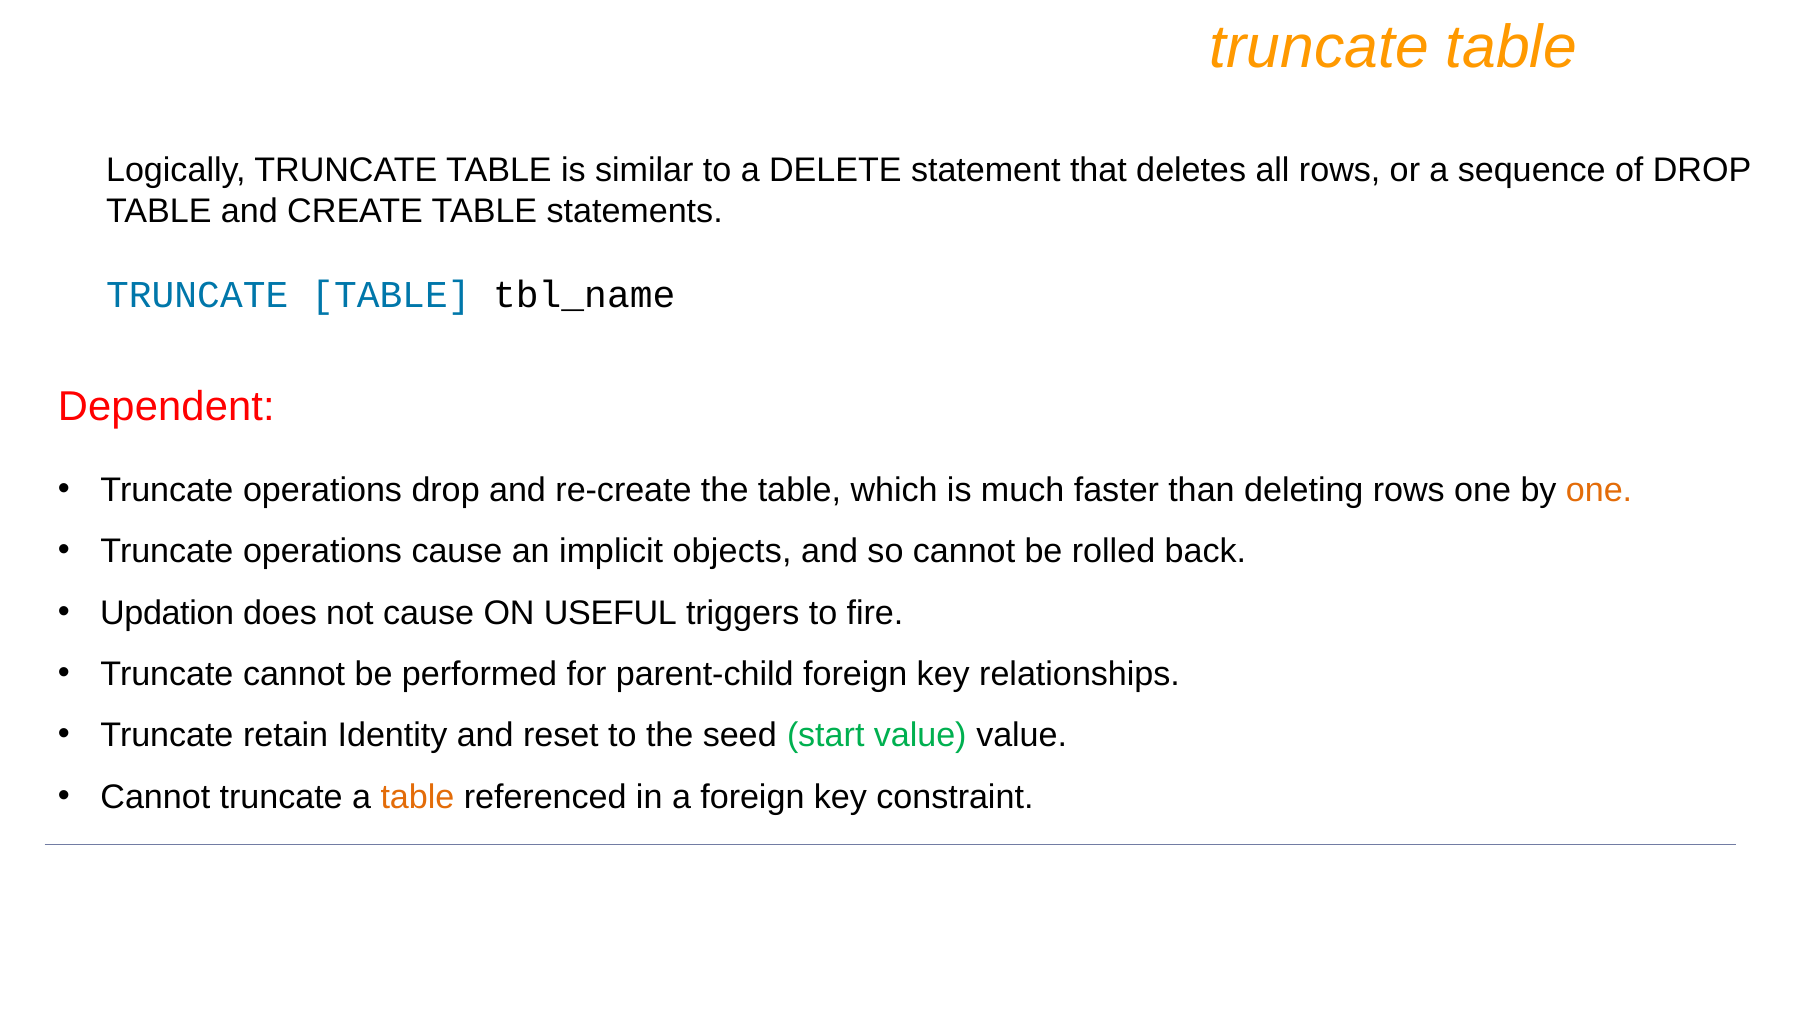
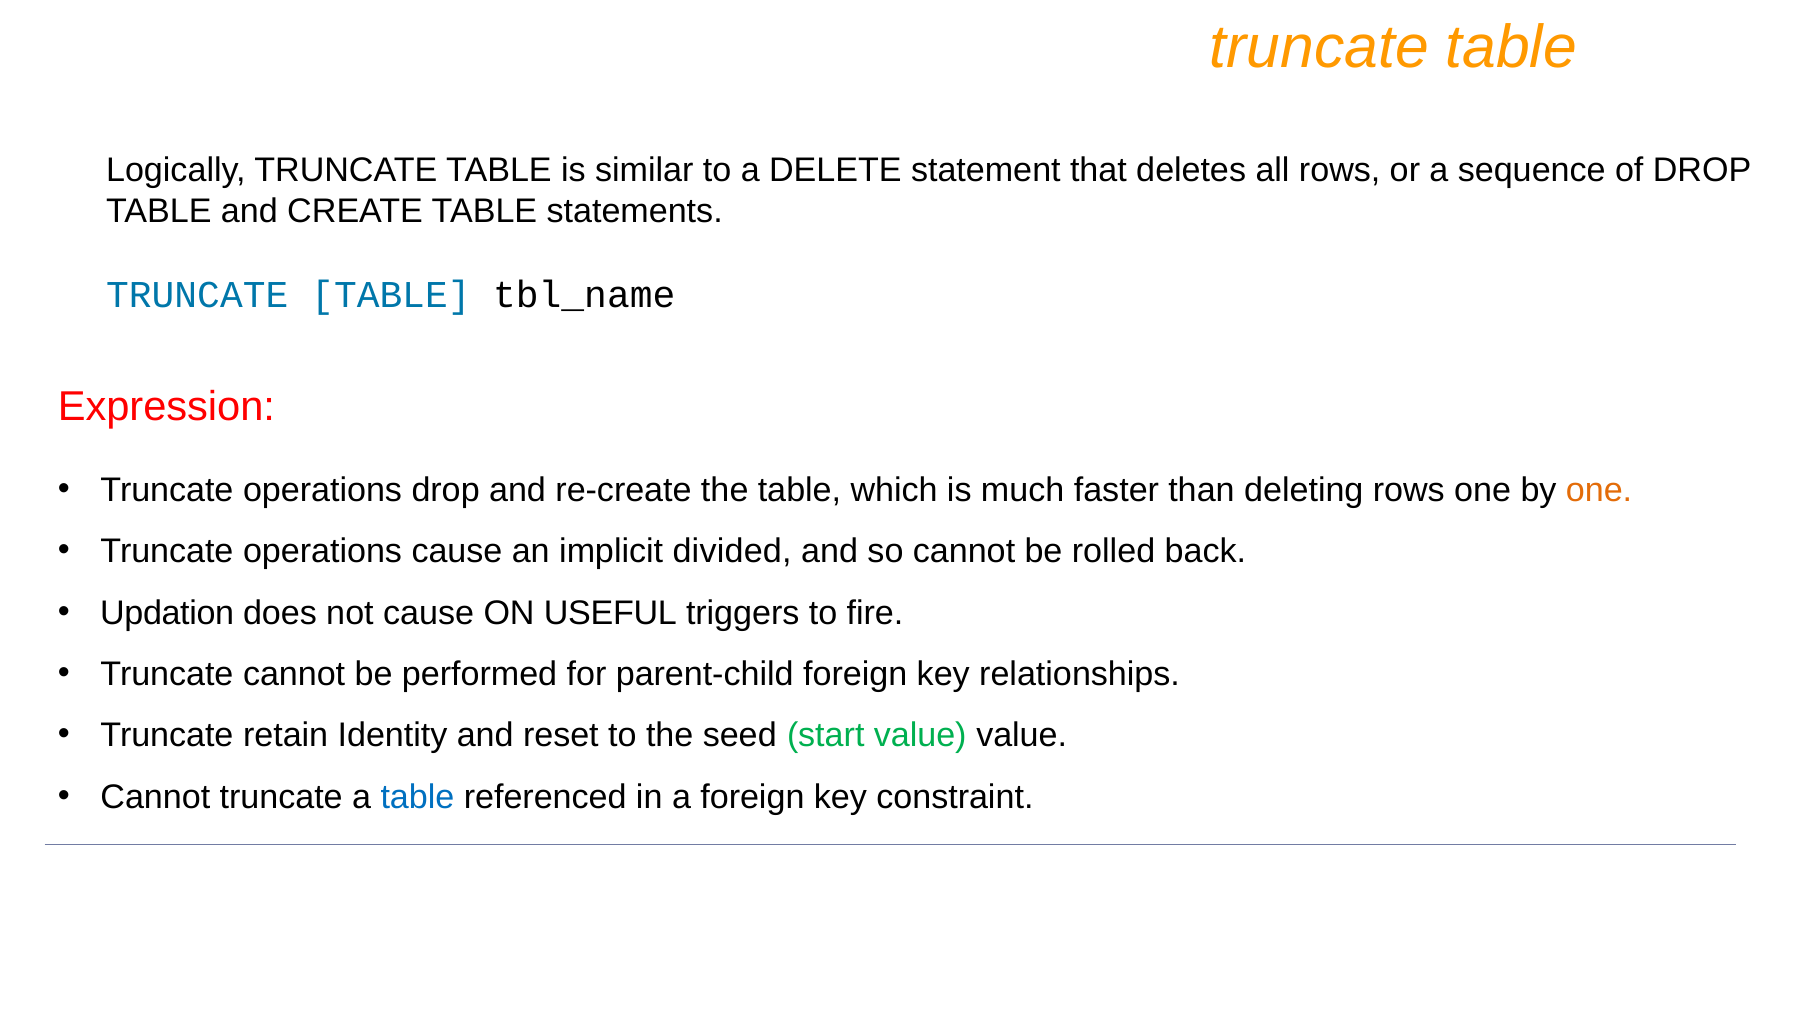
Dependent: Dependent -> Expression
objects: objects -> divided
table at (417, 797) colour: orange -> blue
